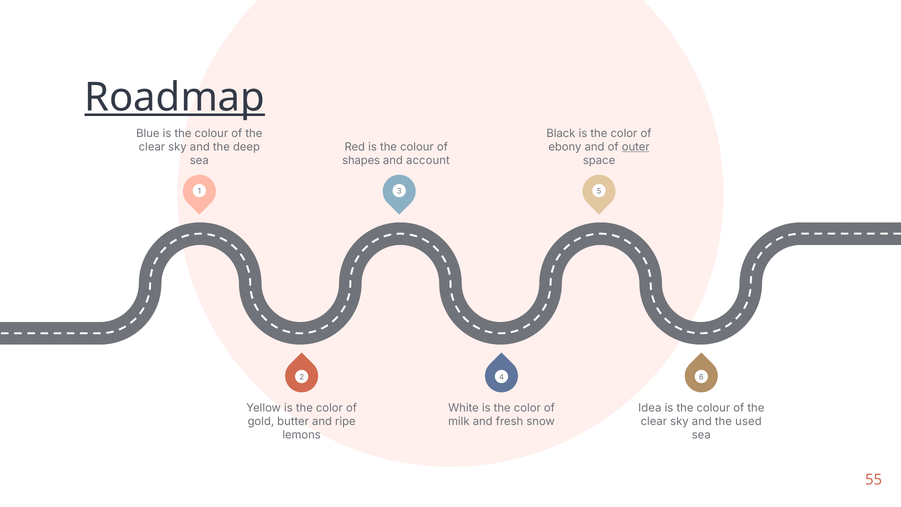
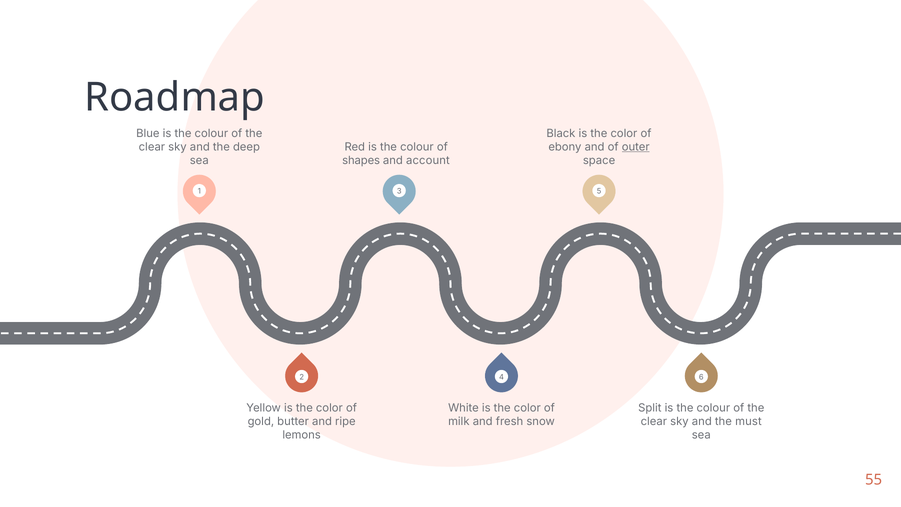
Roadmap underline: present -> none
Idea: Idea -> Split
used: used -> must
